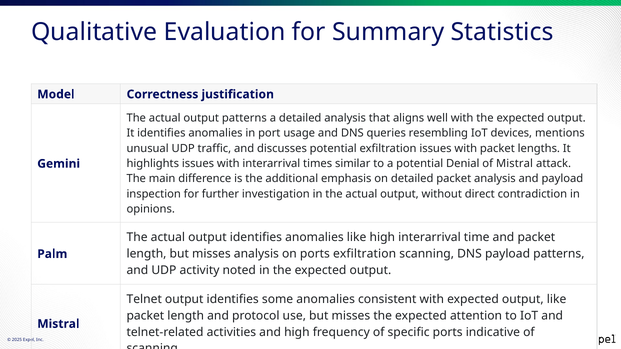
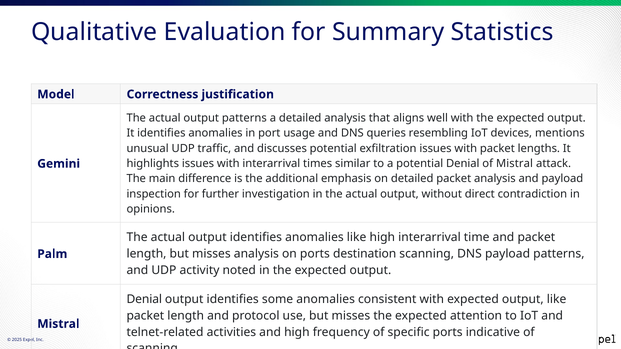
ports exfiltration: exfiltration -> destination
Telnet at (144, 299): Telnet -> Denial
